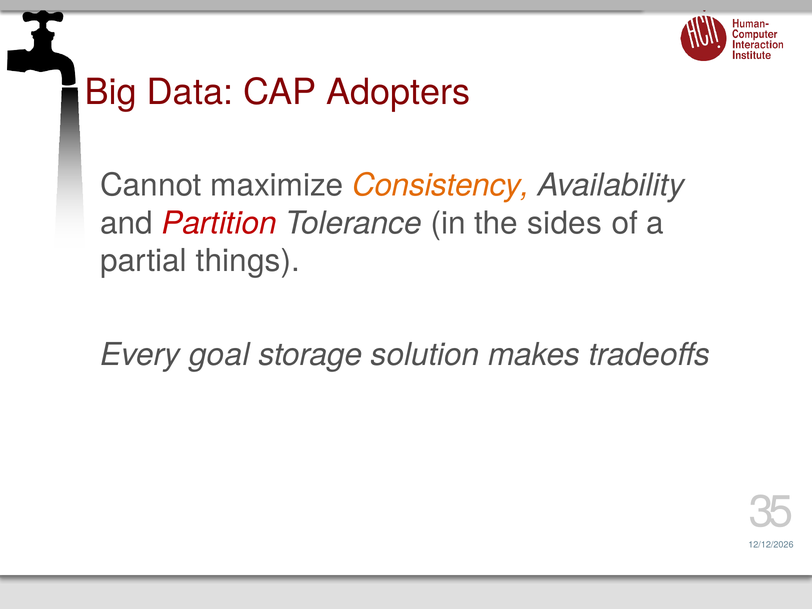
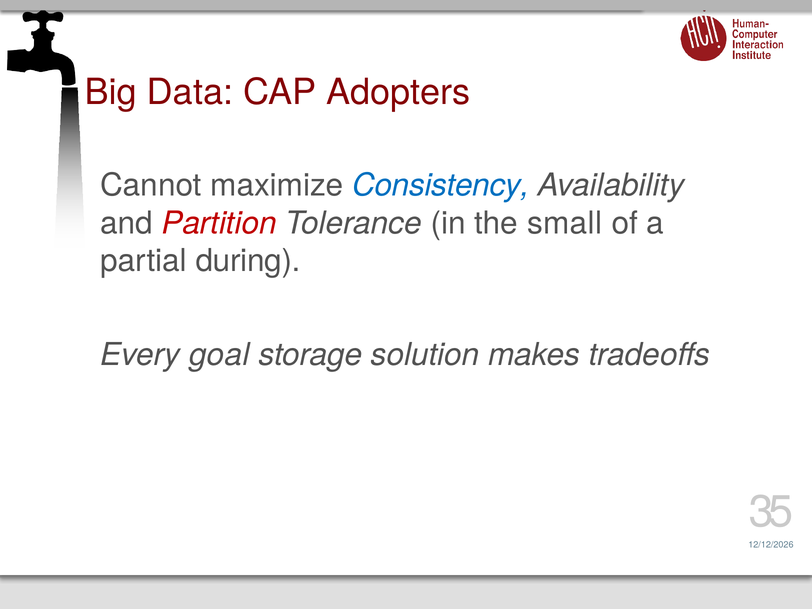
Consistency colour: orange -> blue
sides: sides -> small
things: things -> during
